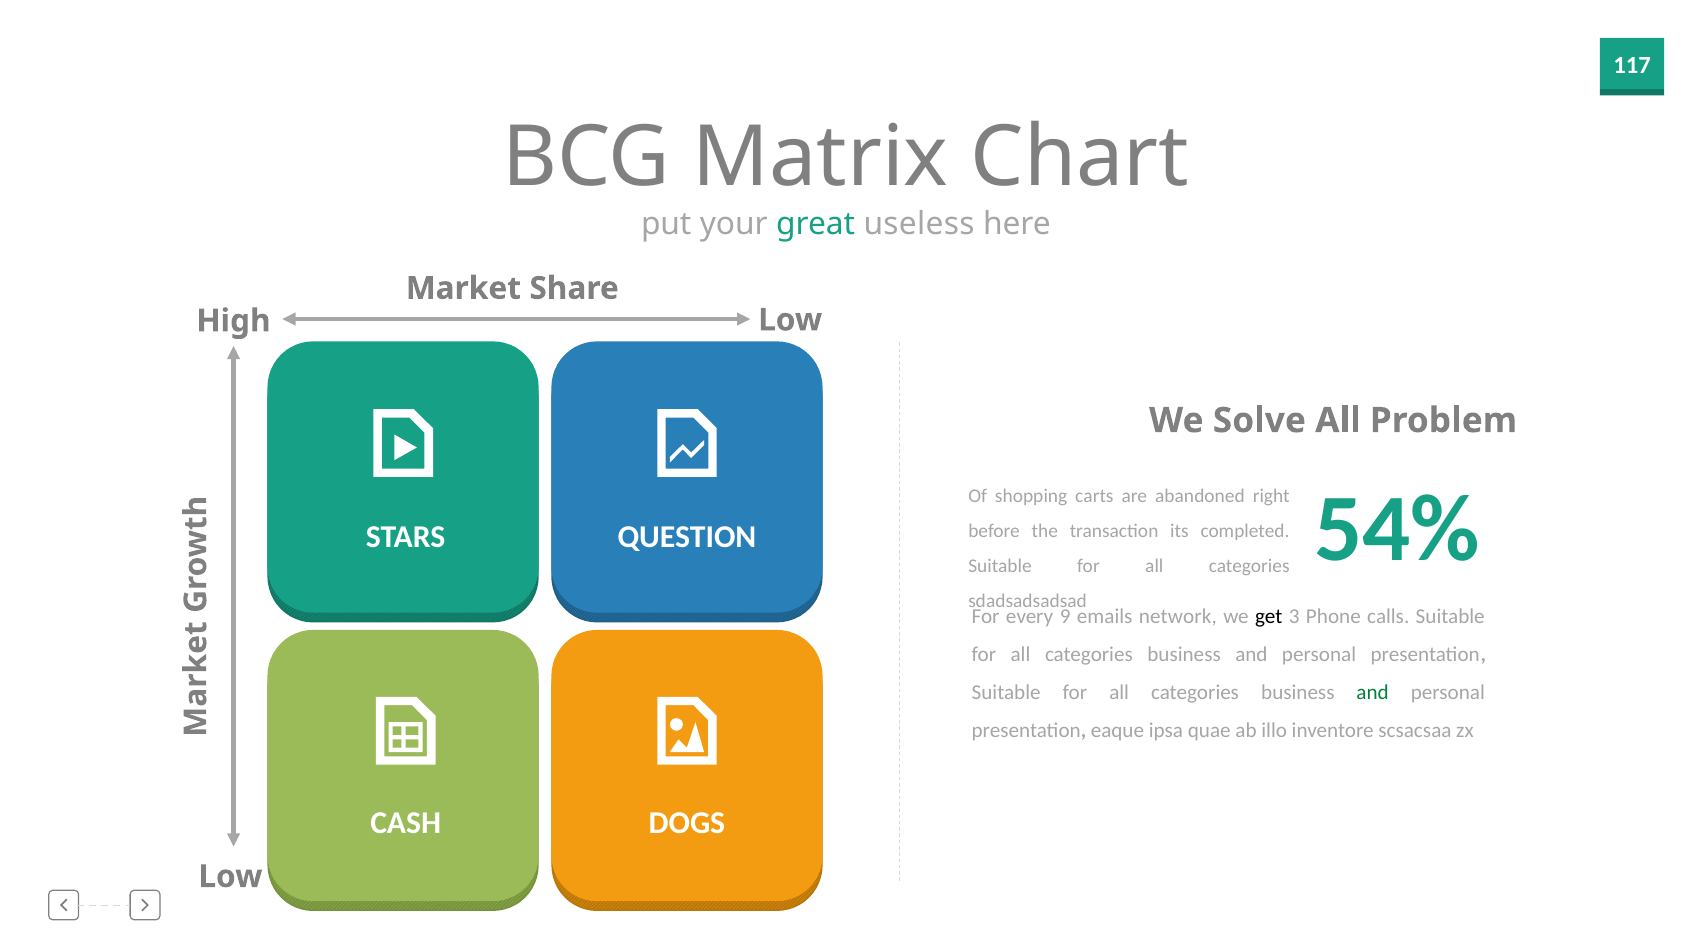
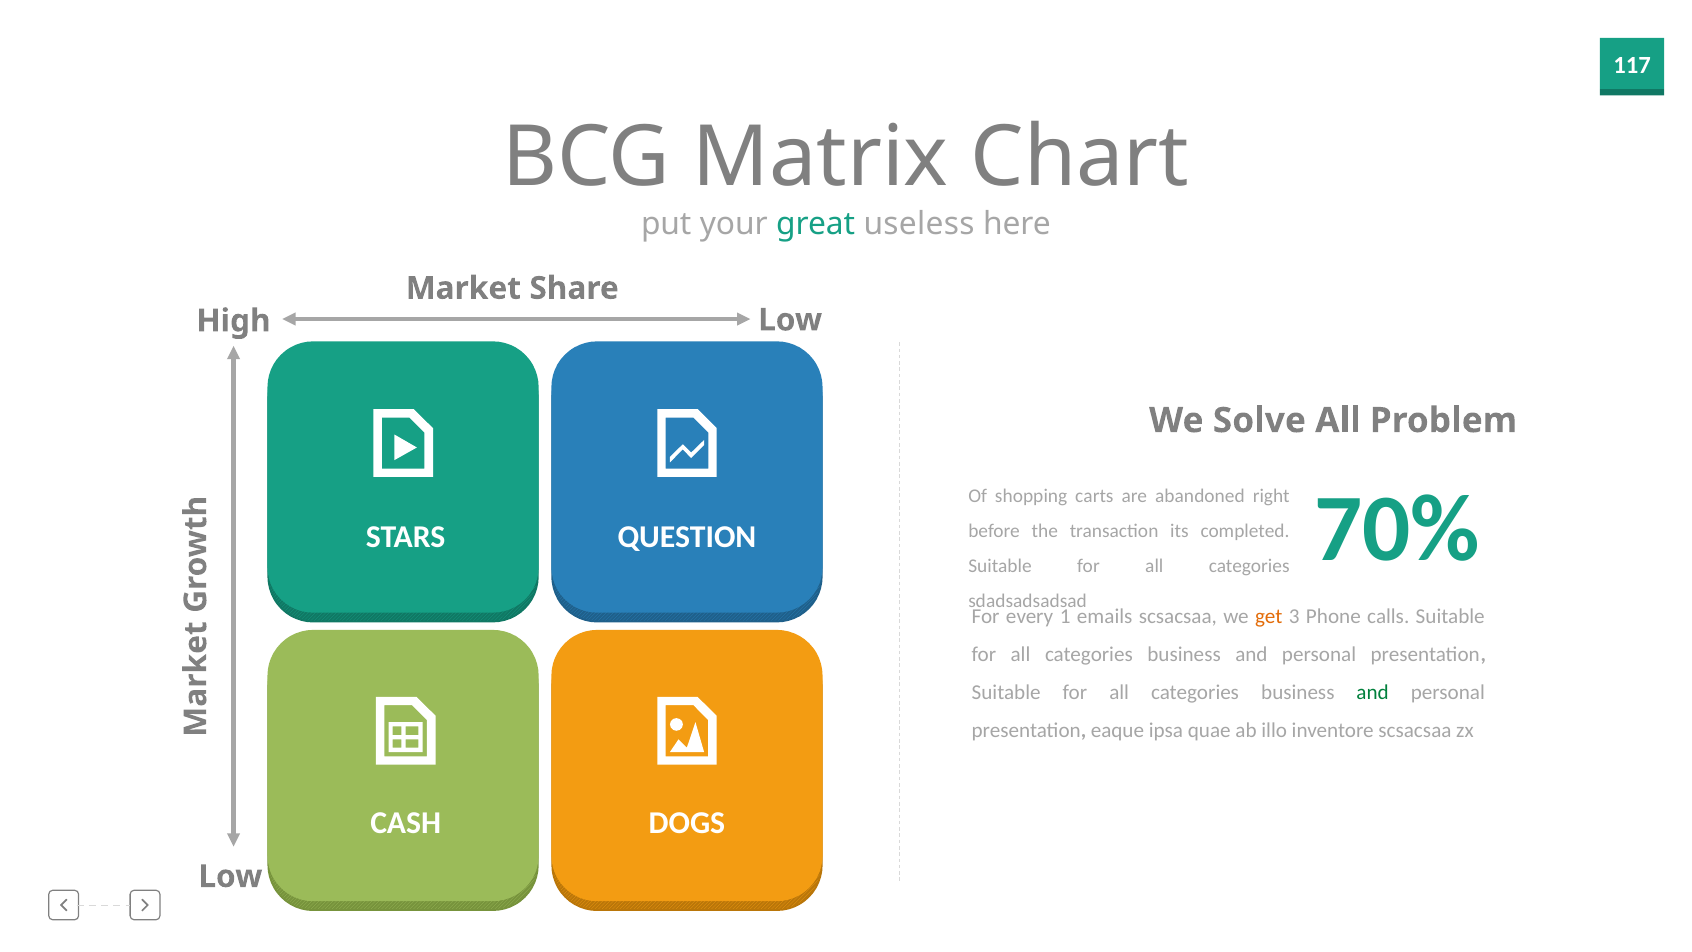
54%: 54% -> 70%
9: 9 -> 1
emails network: network -> scsacsaa
get colour: black -> orange
